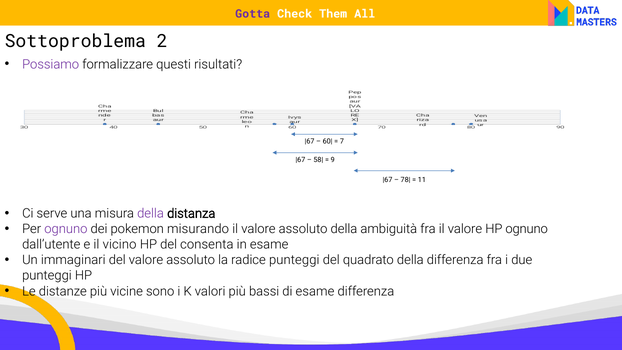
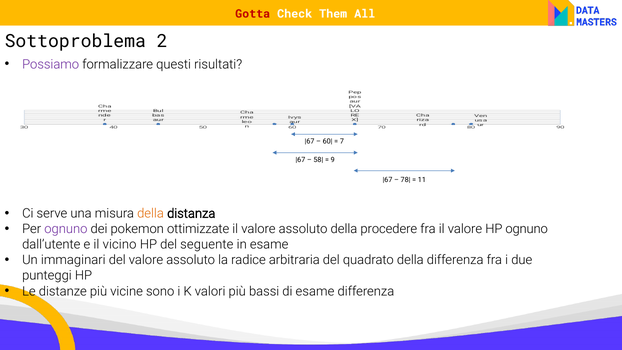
Gotta colour: purple -> red
della at (150, 213) colour: purple -> orange
misurando: misurando -> ottimizzate
ambiguità: ambiguità -> procedere
consenta: consenta -> seguente
radice punteggi: punteggi -> arbitraria
